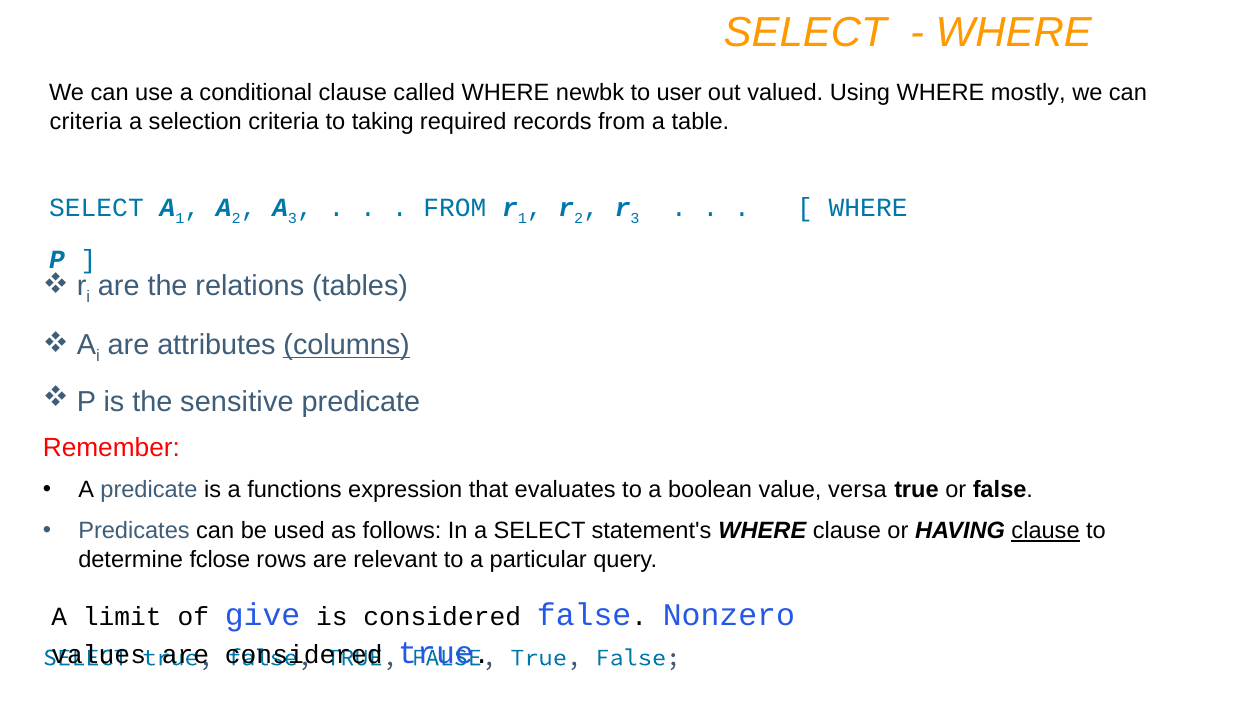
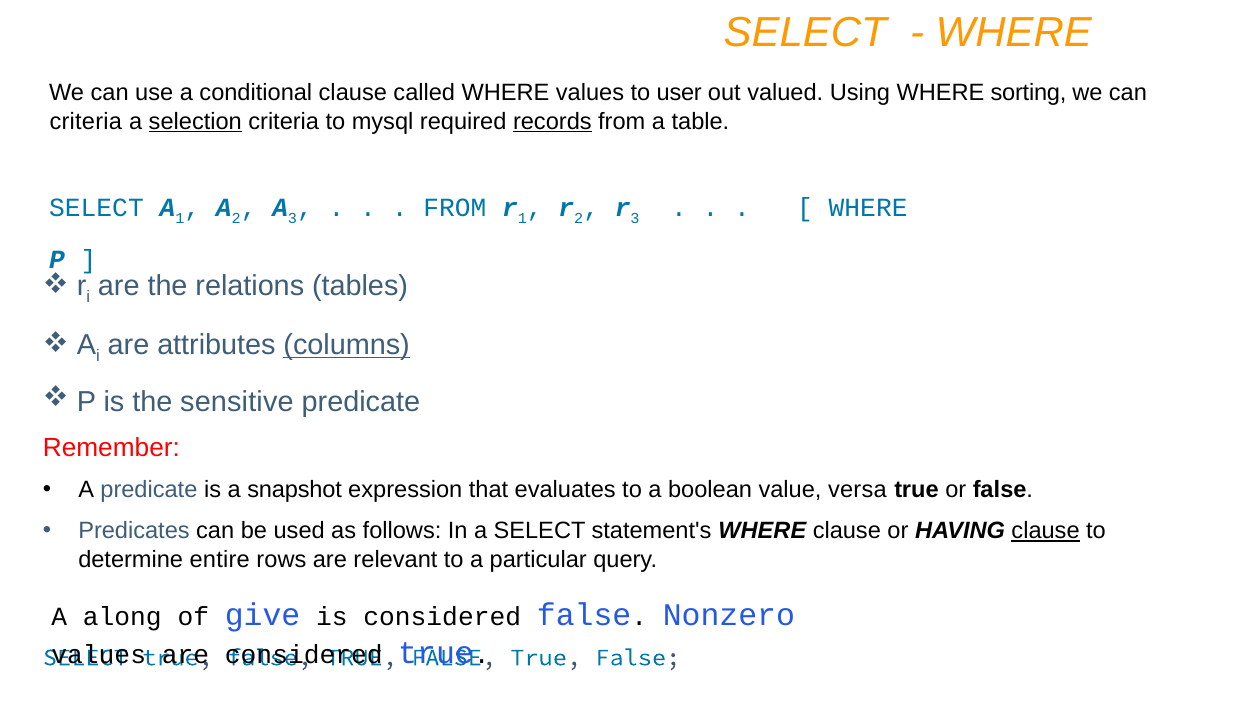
WHERE newbk: newbk -> values
mostly: mostly -> sorting
selection underline: none -> present
taking: taking -> mysql
records underline: none -> present
functions: functions -> snapshot
fclose: fclose -> entire
limit: limit -> along
